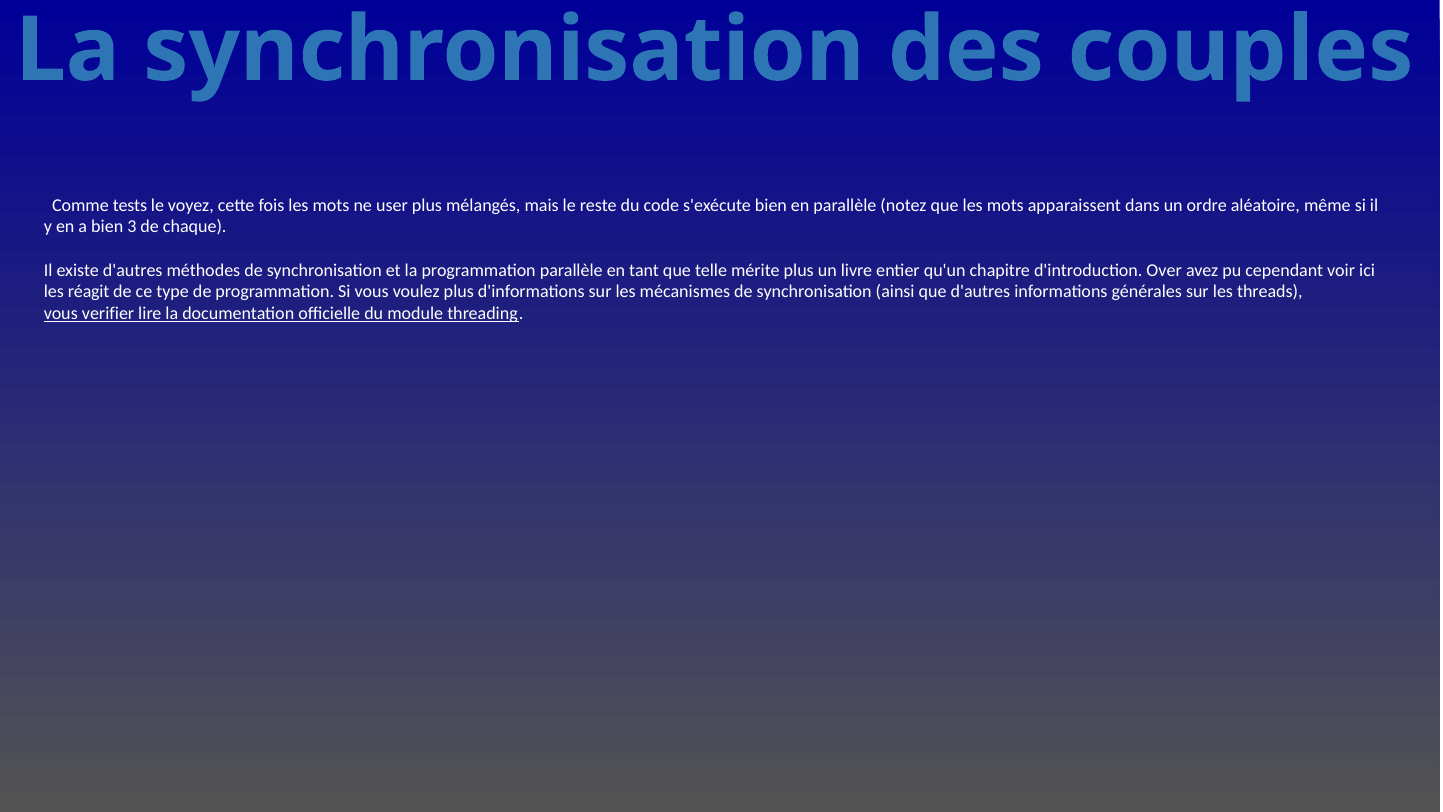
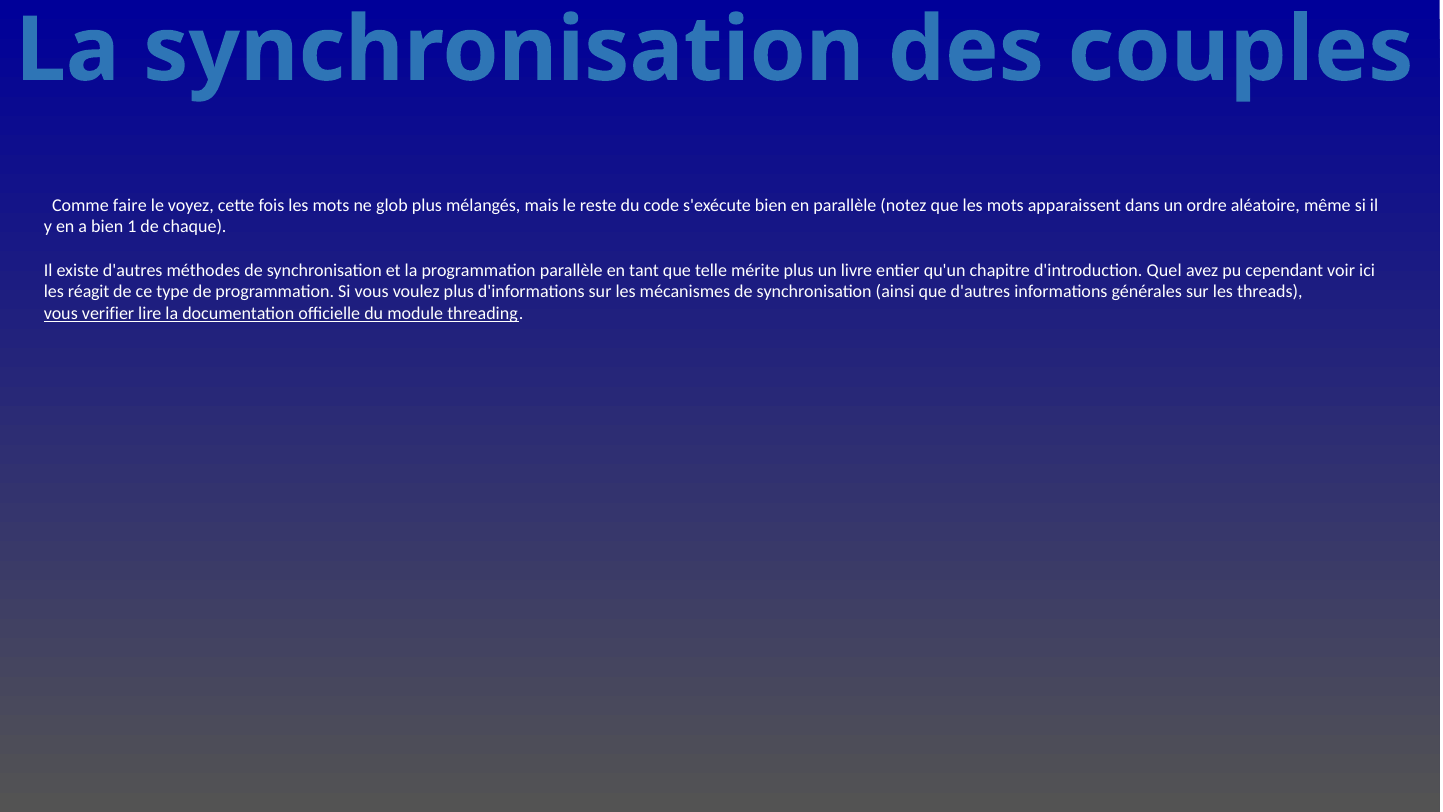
tests: tests -> faire
user: user -> glob
3: 3 -> 1
Over: Over -> Quel
